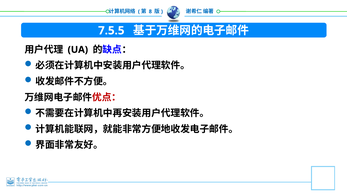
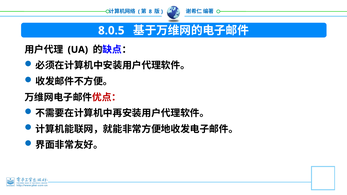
7.5.5: 7.5.5 -> 8.0.5
